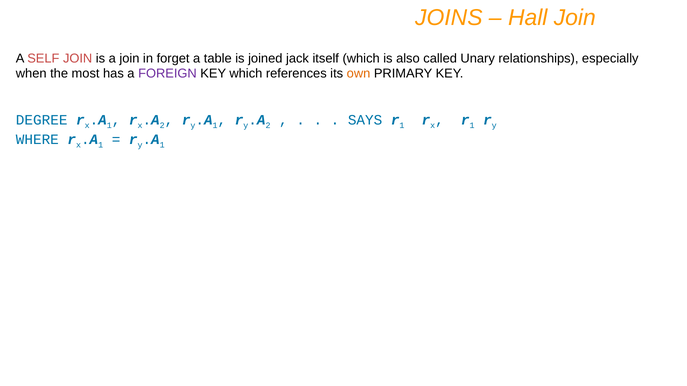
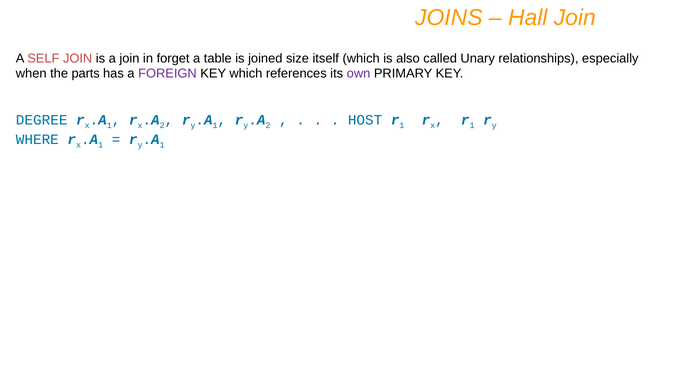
jack: jack -> size
most: most -> parts
own colour: orange -> purple
SAYS: SAYS -> HOST
